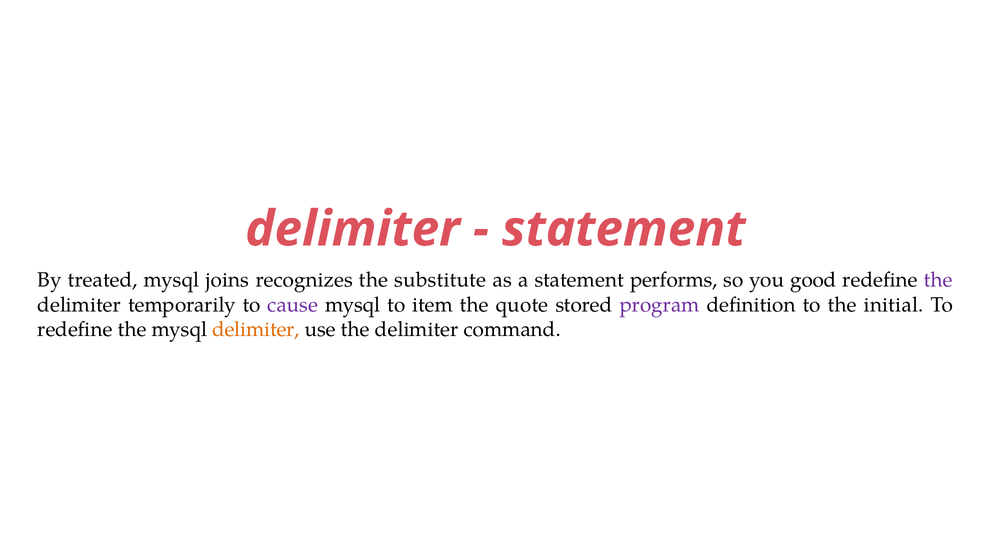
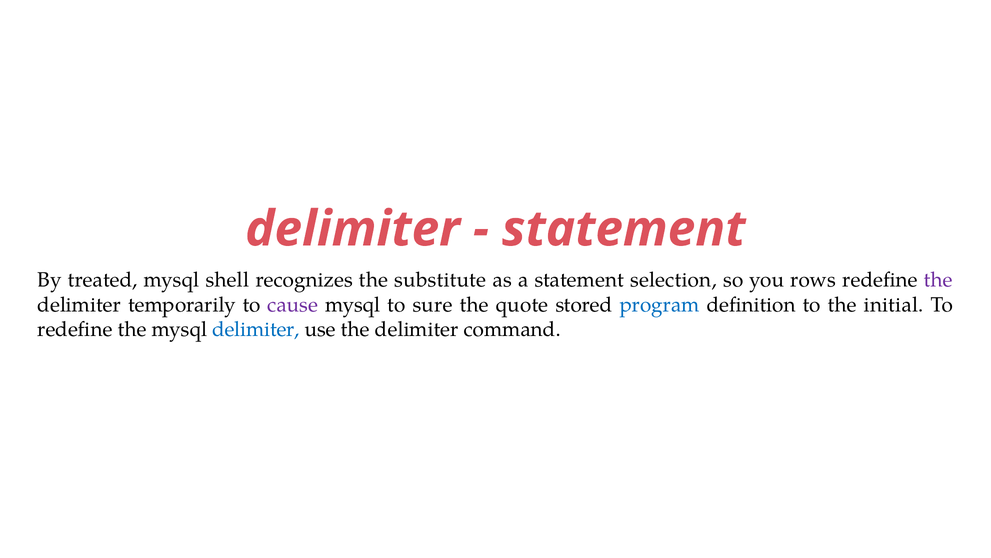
joins: joins -> shell
performs: performs -> selection
good: good -> rows
item: item -> sure
program colour: purple -> blue
delimiter at (256, 329) colour: orange -> blue
